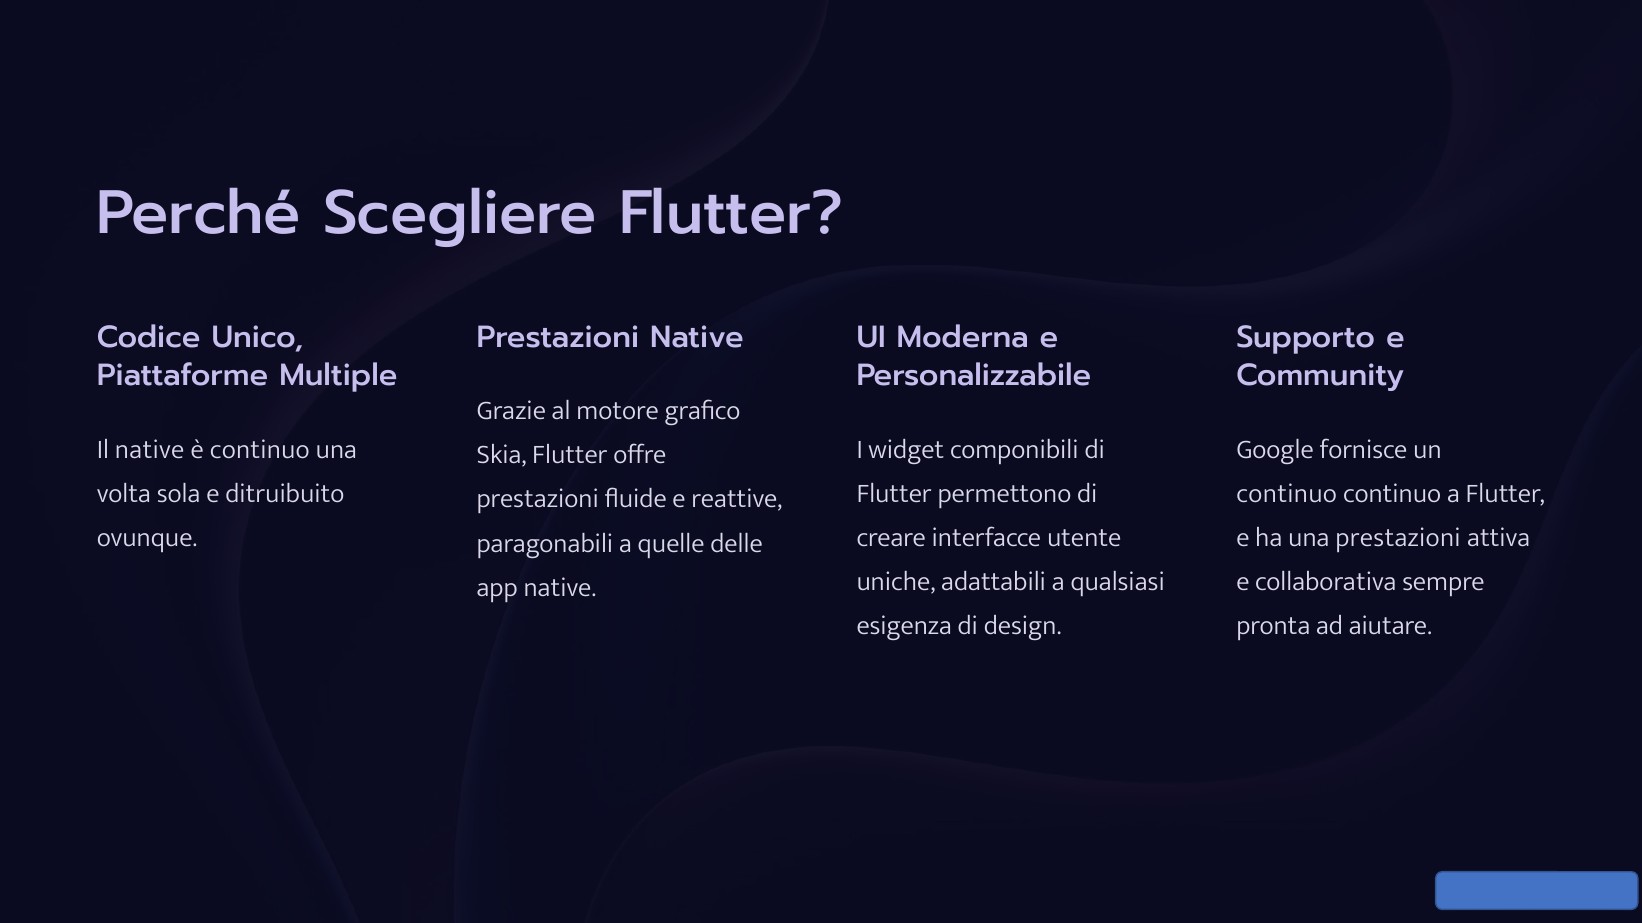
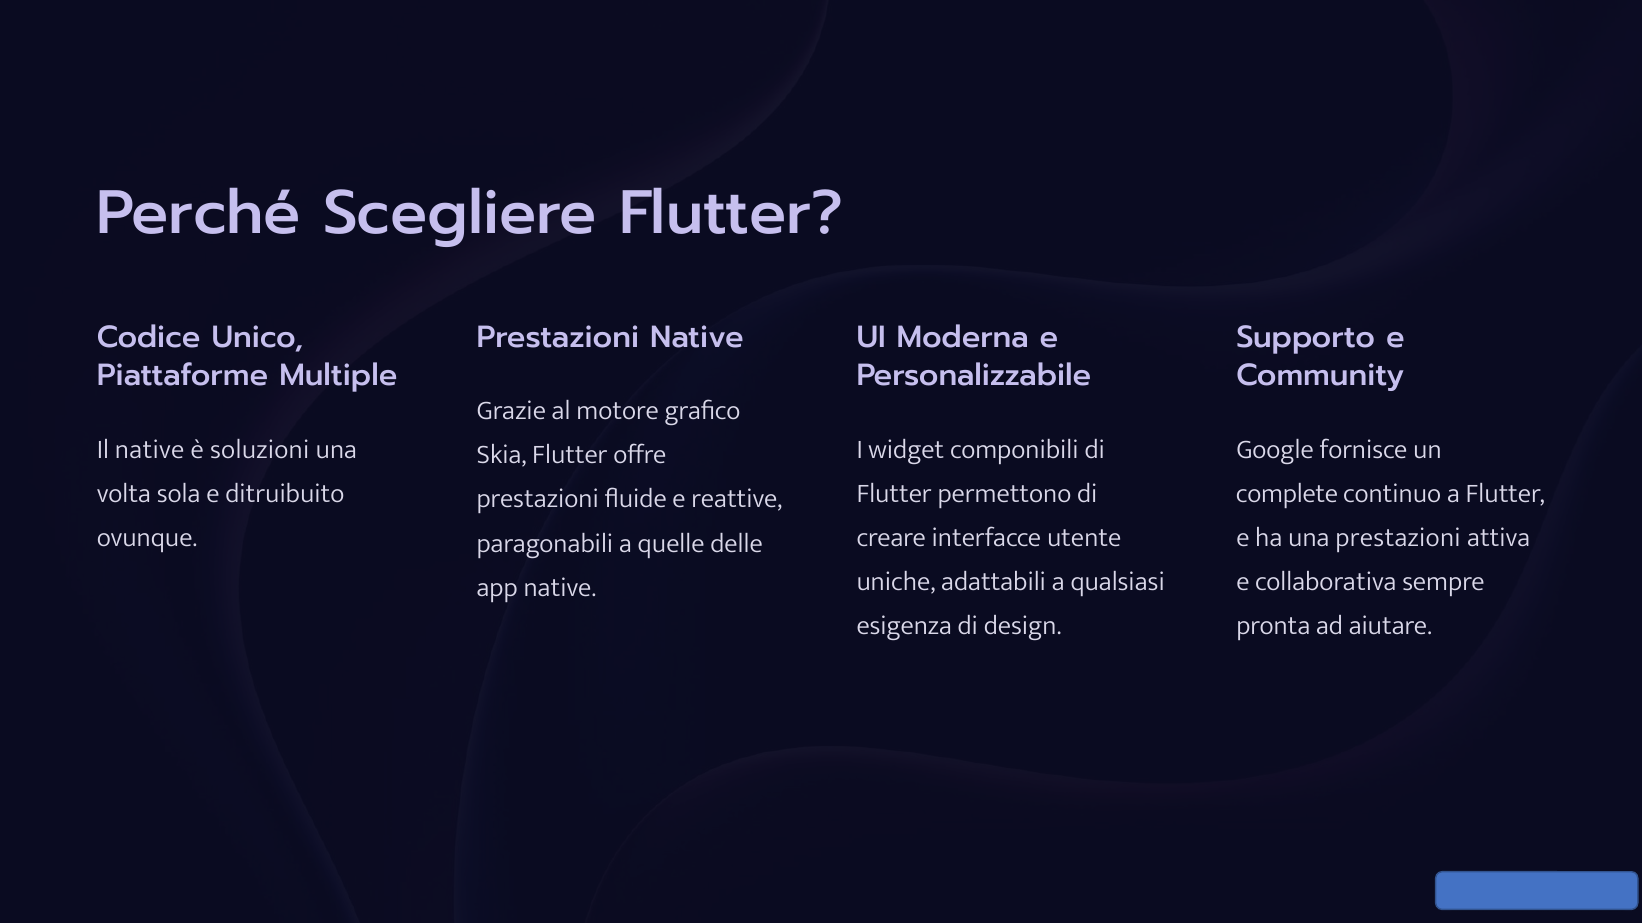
è continuo: continuo -> soluzioni
continuo at (1287, 494): continuo -> complete
